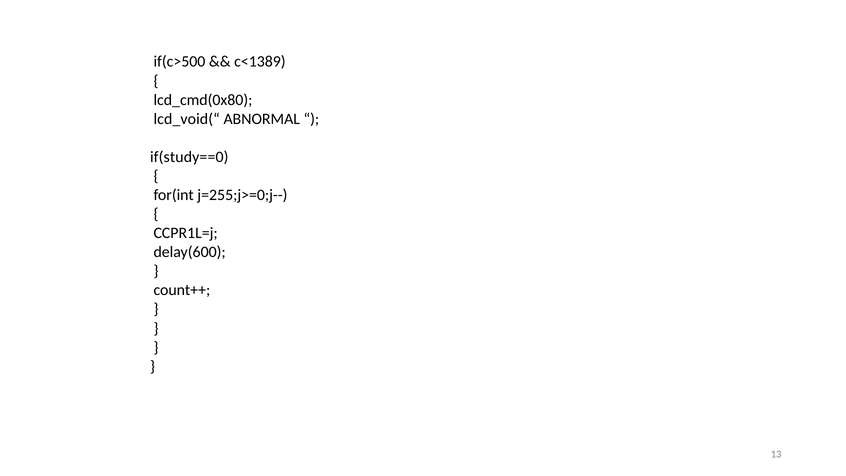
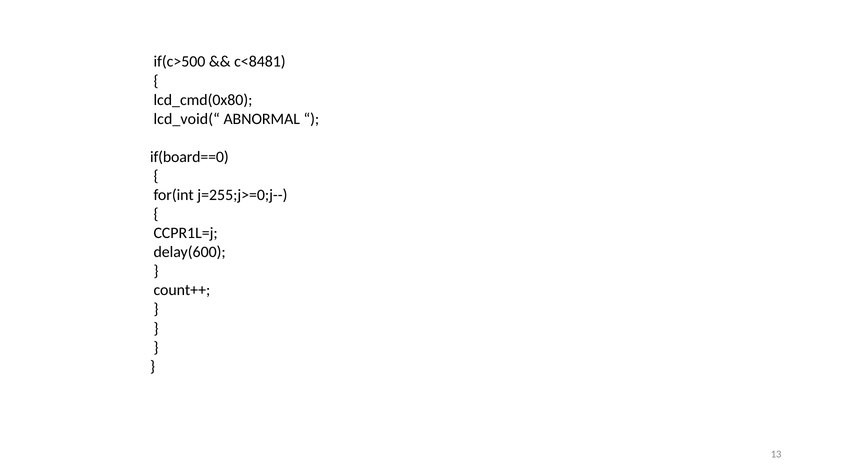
c<1389: c<1389 -> c<8481
if(study==0: if(study==0 -> if(board==0
